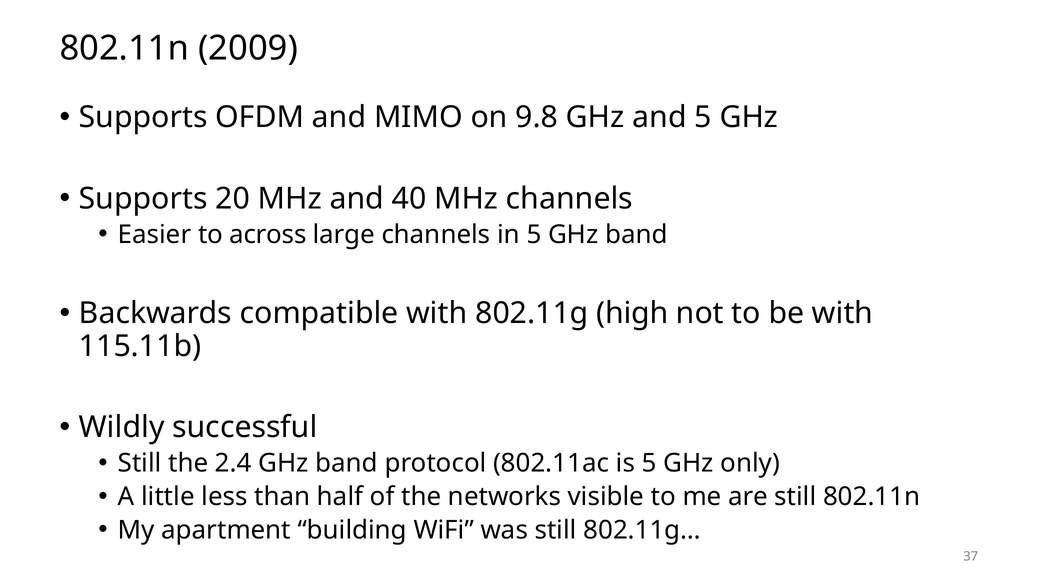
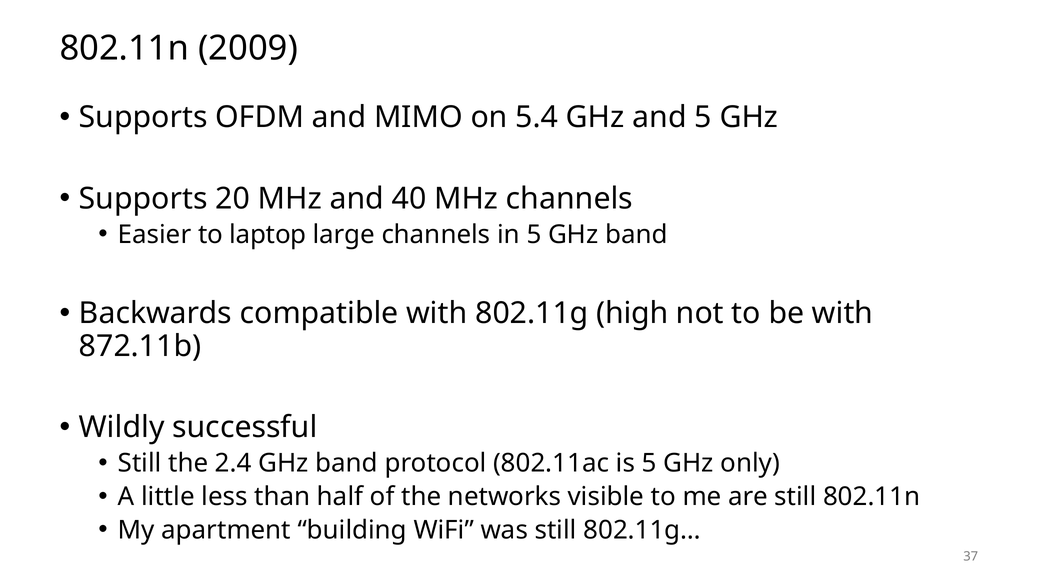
9.8: 9.8 -> 5.4
across: across -> laptop
115.11b: 115.11b -> 872.11b
